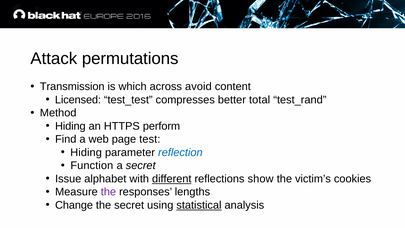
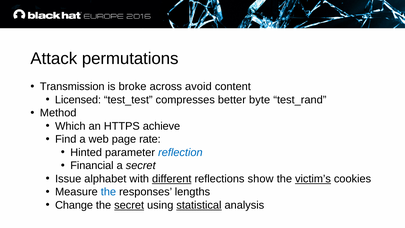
which: which -> broke
total: total -> byte
Hiding at (70, 126): Hiding -> Which
perform: perform -> achieve
test: test -> rate
Hiding at (86, 152): Hiding -> Hinted
Function: Function -> Financial
victim’s underline: none -> present
the at (108, 192) colour: purple -> blue
secret at (129, 205) underline: none -> present
